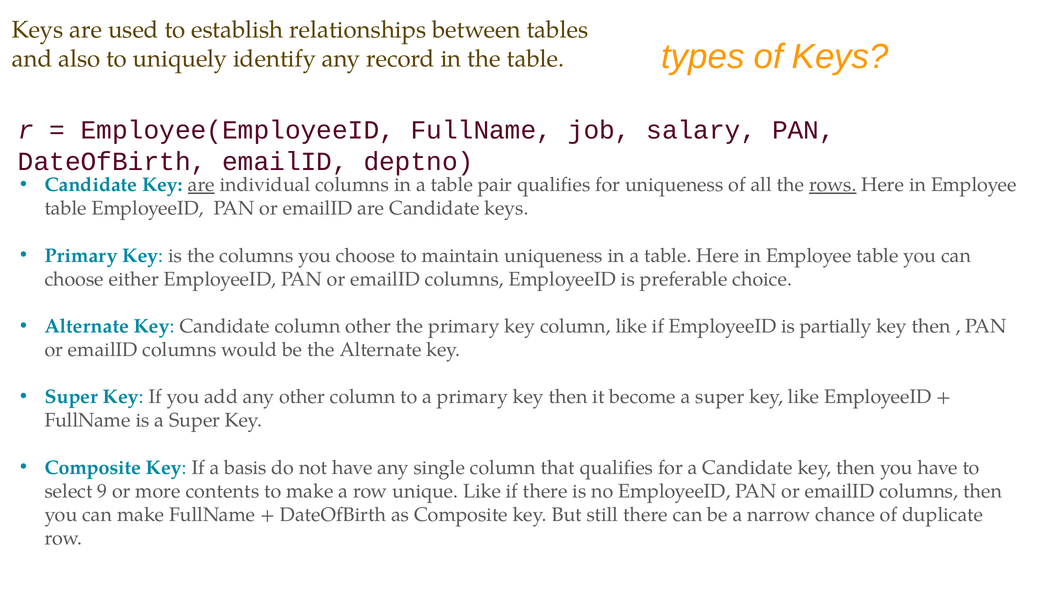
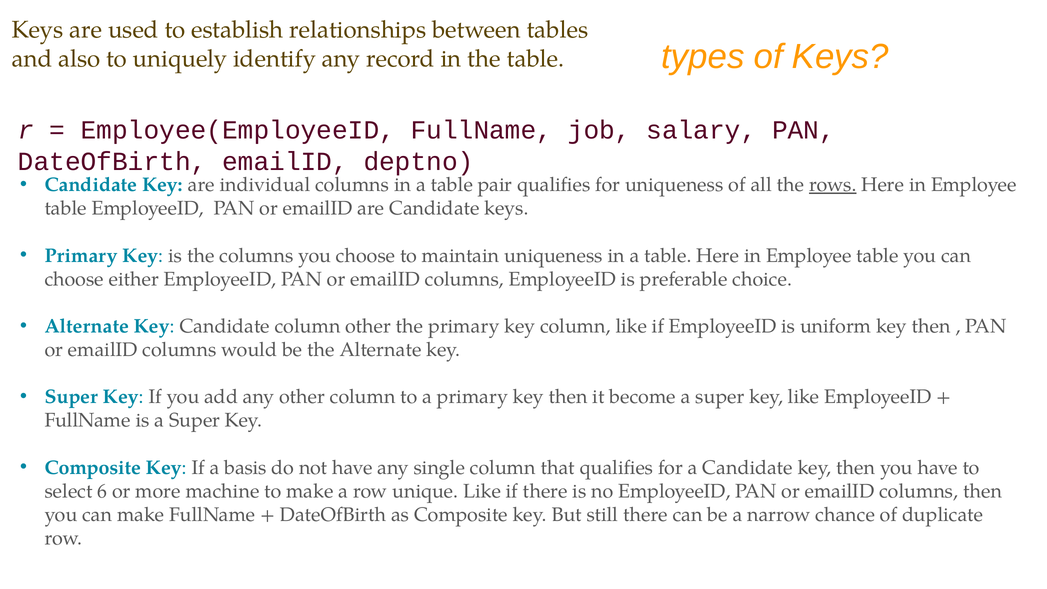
are at (201, 185) underline: present -> none
partially: partially -> uniform
9: 9 -> 6
contents: contents -> machine
